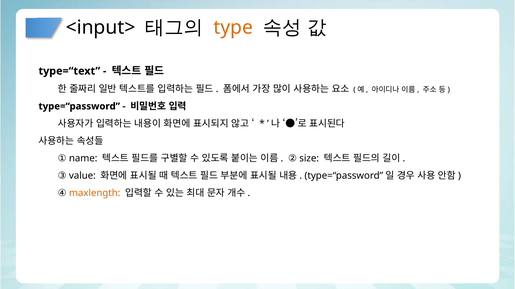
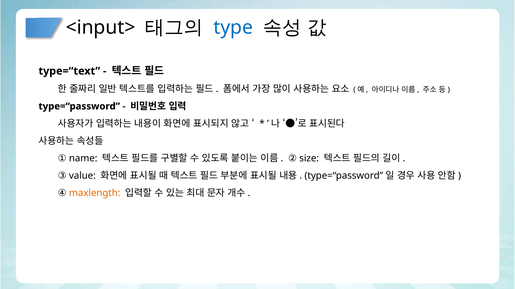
type colour: orange -> blue
